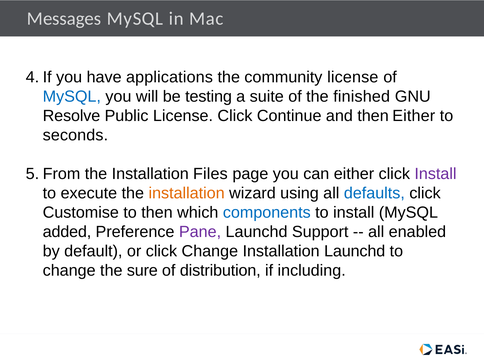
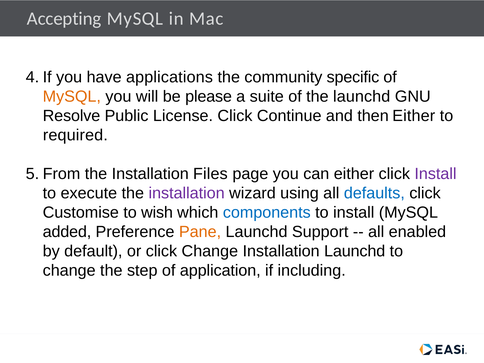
Messages: Messages -> Accepting
community license: license -> specific
MySQL at (72, 96) colour: blue -> orange
testing: testing -> please
the finished: finished -> launchd
seconds: seconds -> required
installation at (187, 193) colour: orange -> purple
to then: then -> wish
Pane colour: purple -> orange
sure: sure -> step
distribution: distribution -> application
